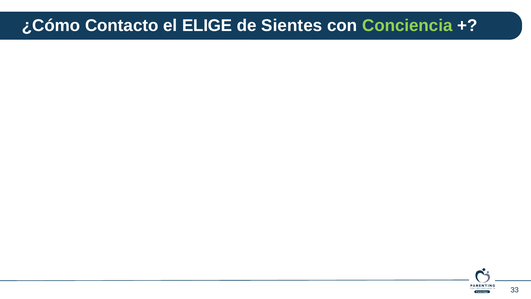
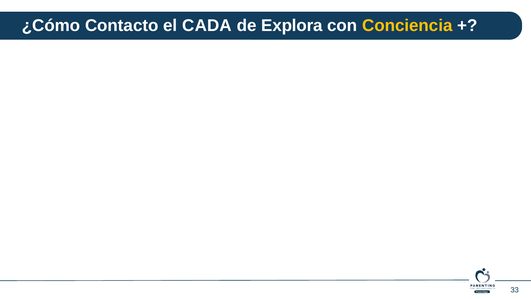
ELIGE: ELIGE -> CADA
Sientes: Sientes -> Explora
Conciencia colour: light green -> yellow
